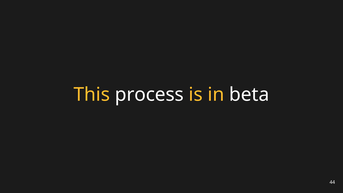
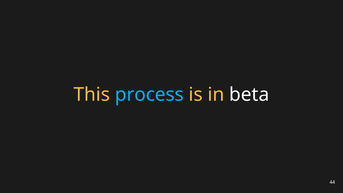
process colour: white -> light blue
